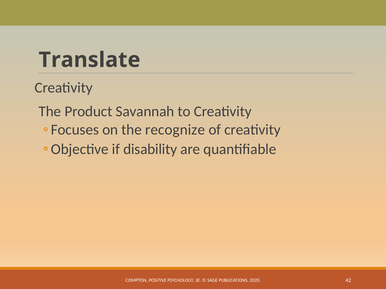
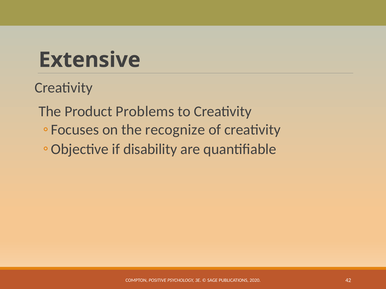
Translate: Translate -> Extensive
Savannah: Savannah -> Problems
